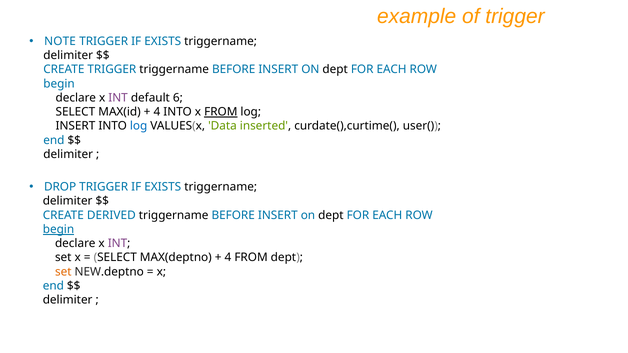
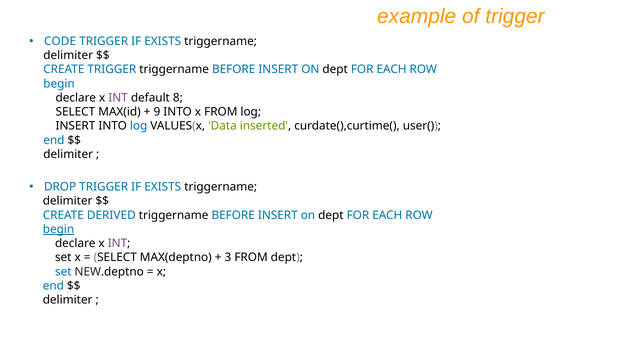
NOTE: NOTE -> CODE
6: 6 -> 8
4 at (157, 112): 4 -> 9
FROM at (221, 112) underline: present -> none
4 at (228, 258): 4 -> 3
set at (63, 272) colour: orange -> blue
